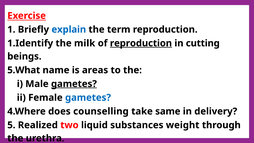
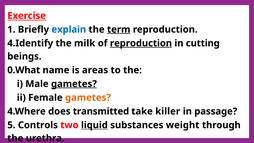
term underline: none -> present
1.Identify: 1.Identify -> 4.Identify
5.What: 5.What -> 0.What
gametes at (88, 98) colour: blue -> orange
counselling: counselling -> transmitted
same: same -> killer
delivery: delivery -> passage
Realized: Realized -> Controls
liquid underline: none -> present
